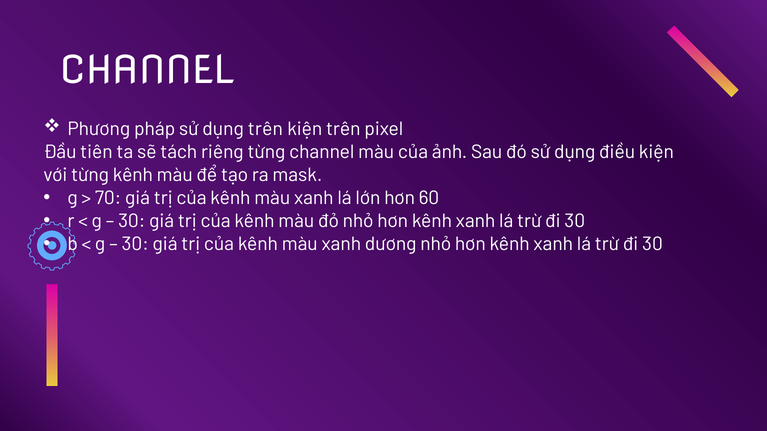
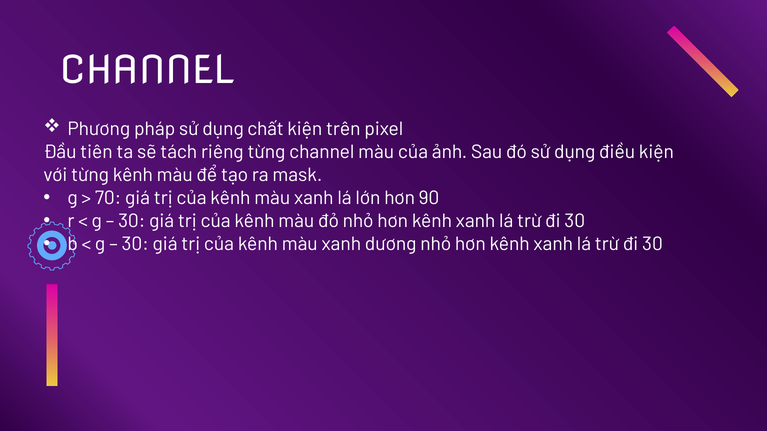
dụng trên: trên -> chất
60: 60 -> 90
